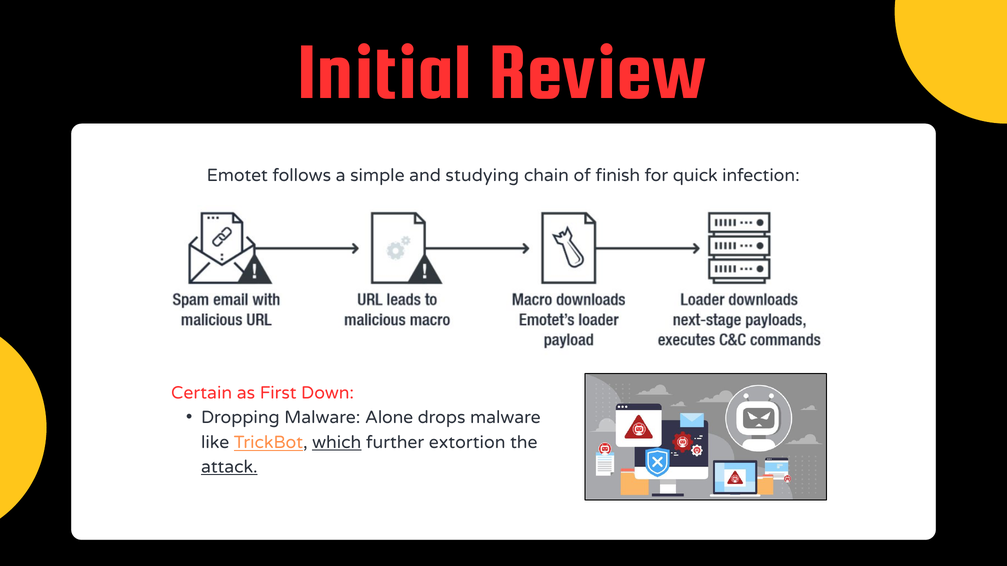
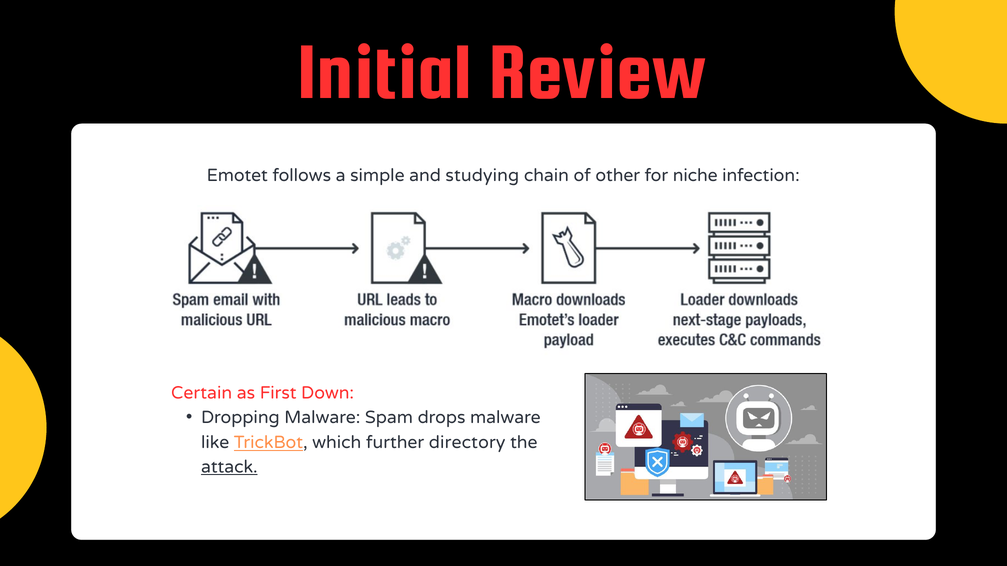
finish: finish -> other
quick: quick -> niche
Alone: Alone -> Spam
which underline: present -> none
extortion: extortion -> directory
